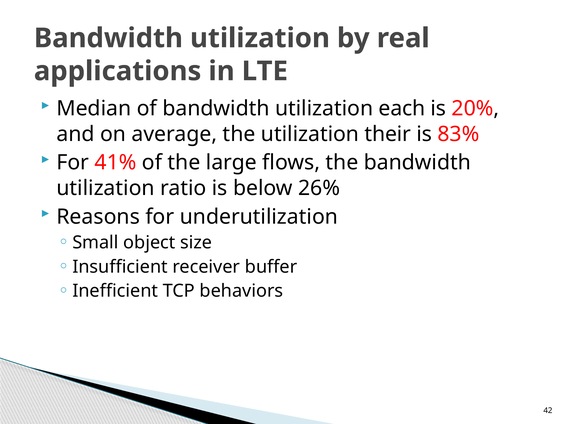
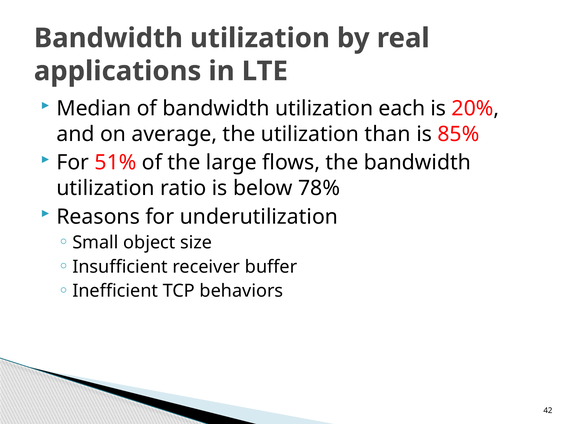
their: their -> than
83%: 83% -> 85%
41%: 41% -> 51%
26%: 26% -> 78%
